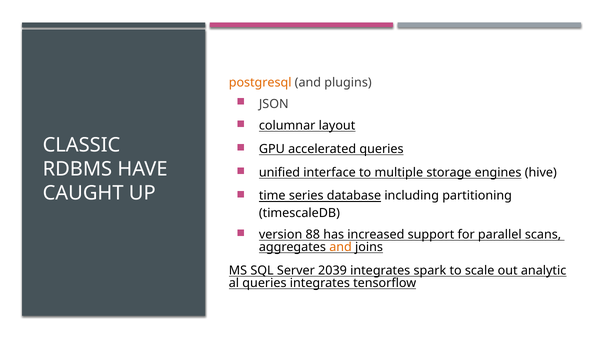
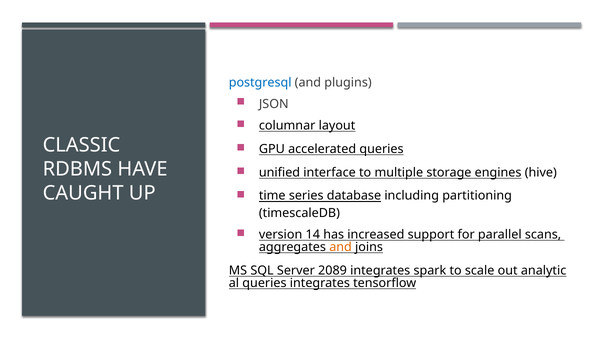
postgresql colour: orange -> blue
88: 88 -> 14
2039: 2039 -> 2089
